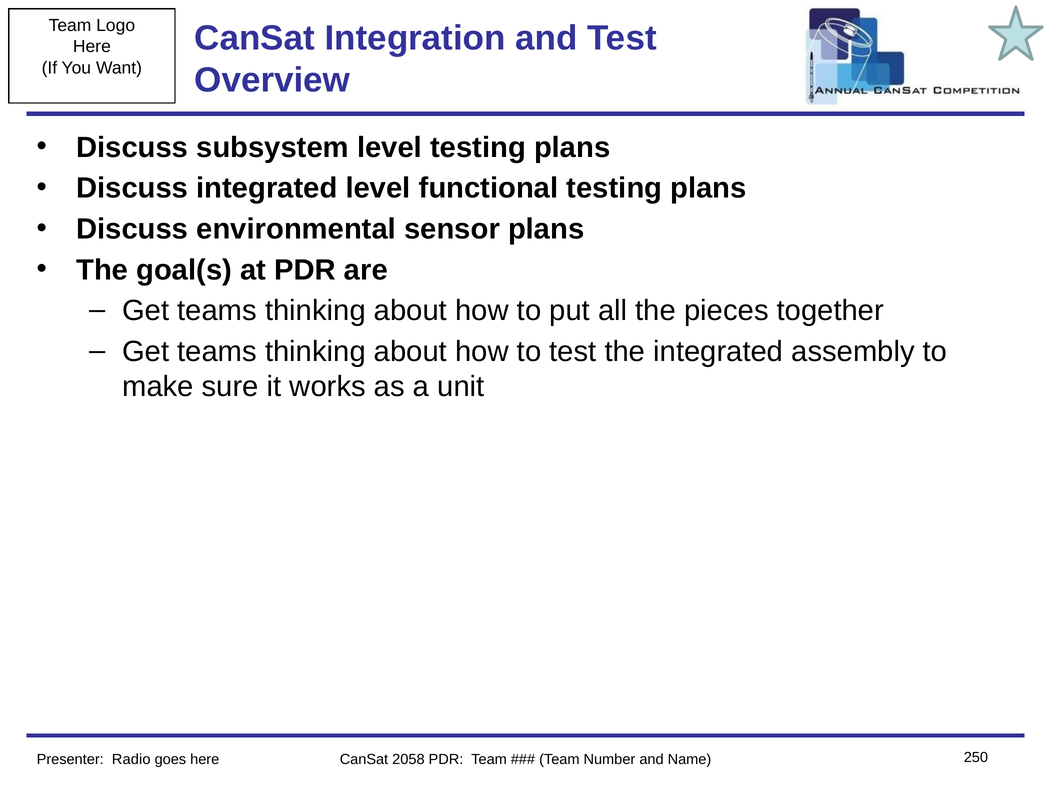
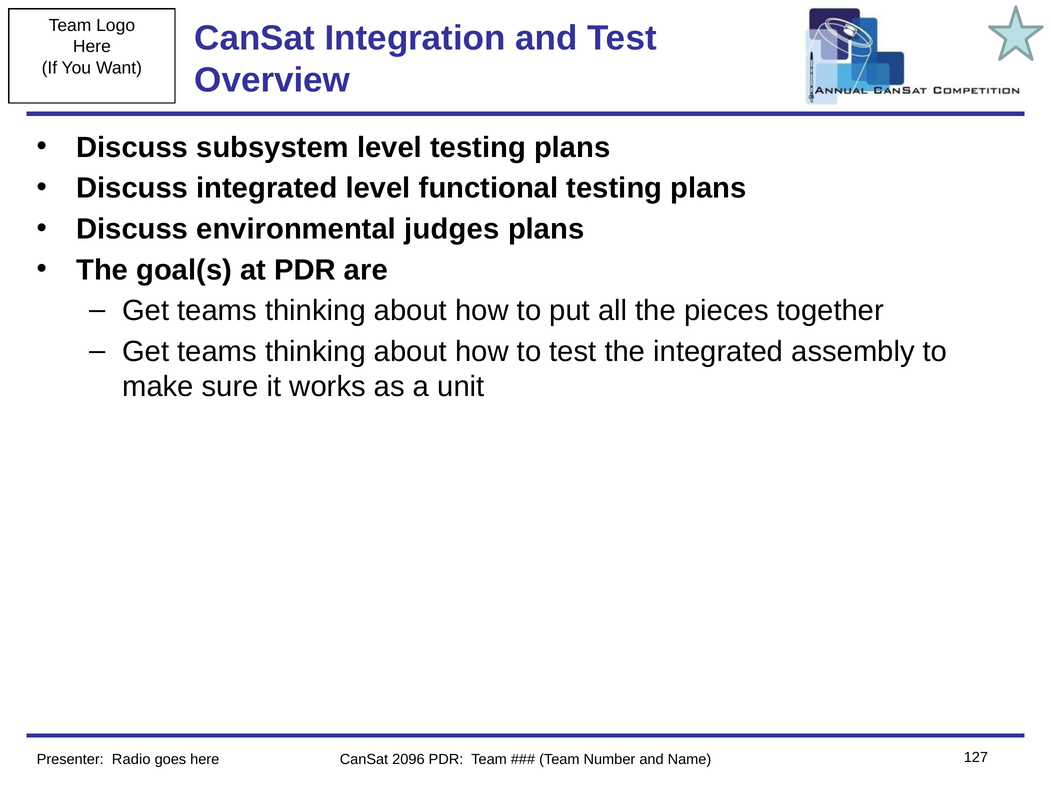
sensor: sensor -> judges
2058: 2058 -> 2096
250: 250 -> 127
